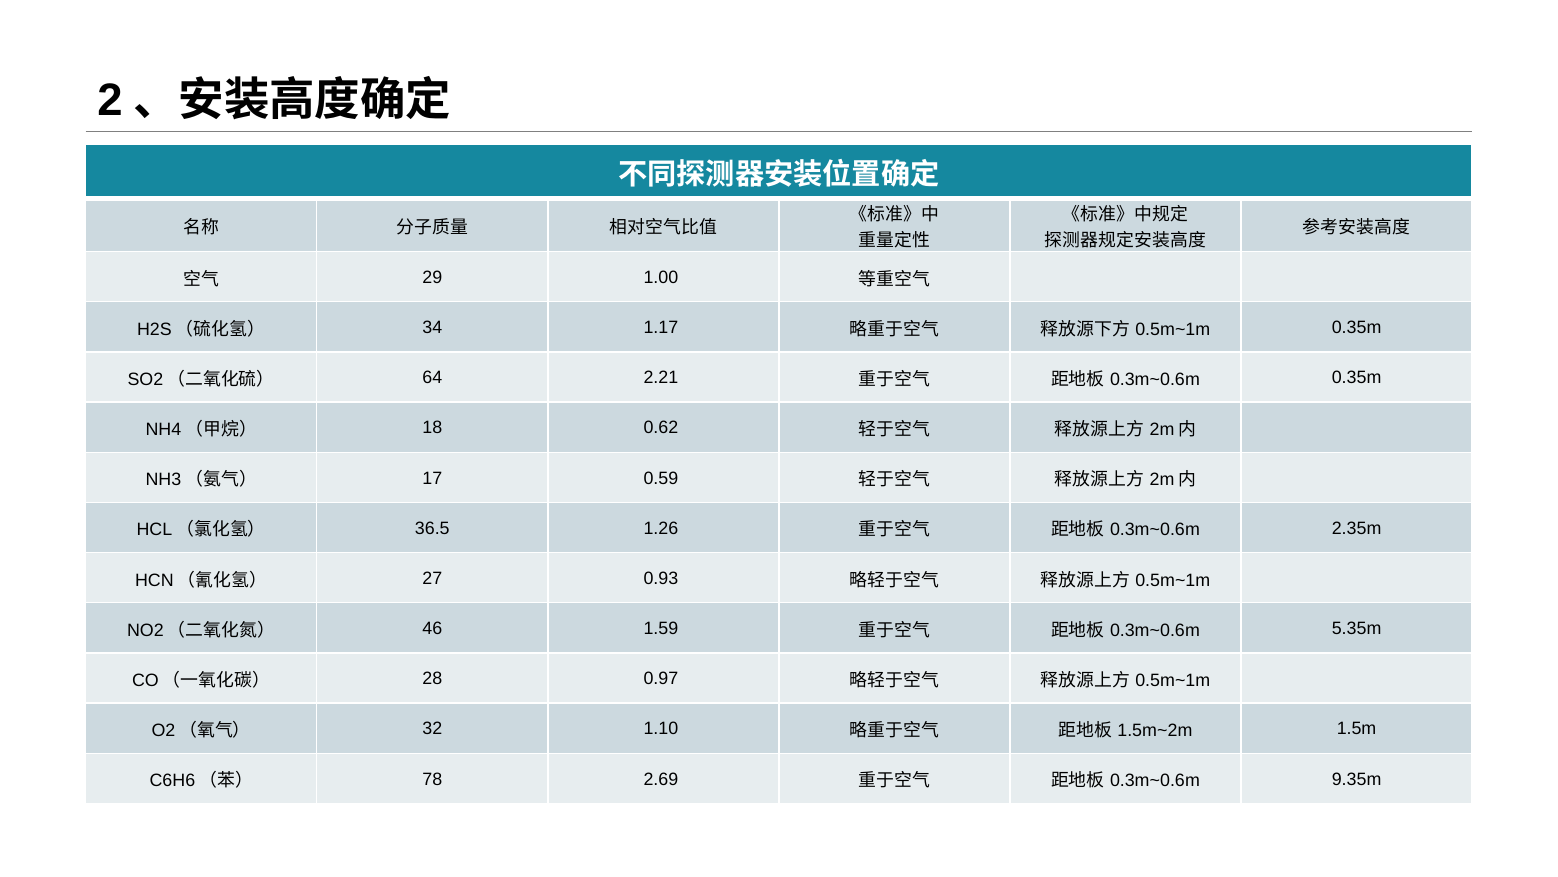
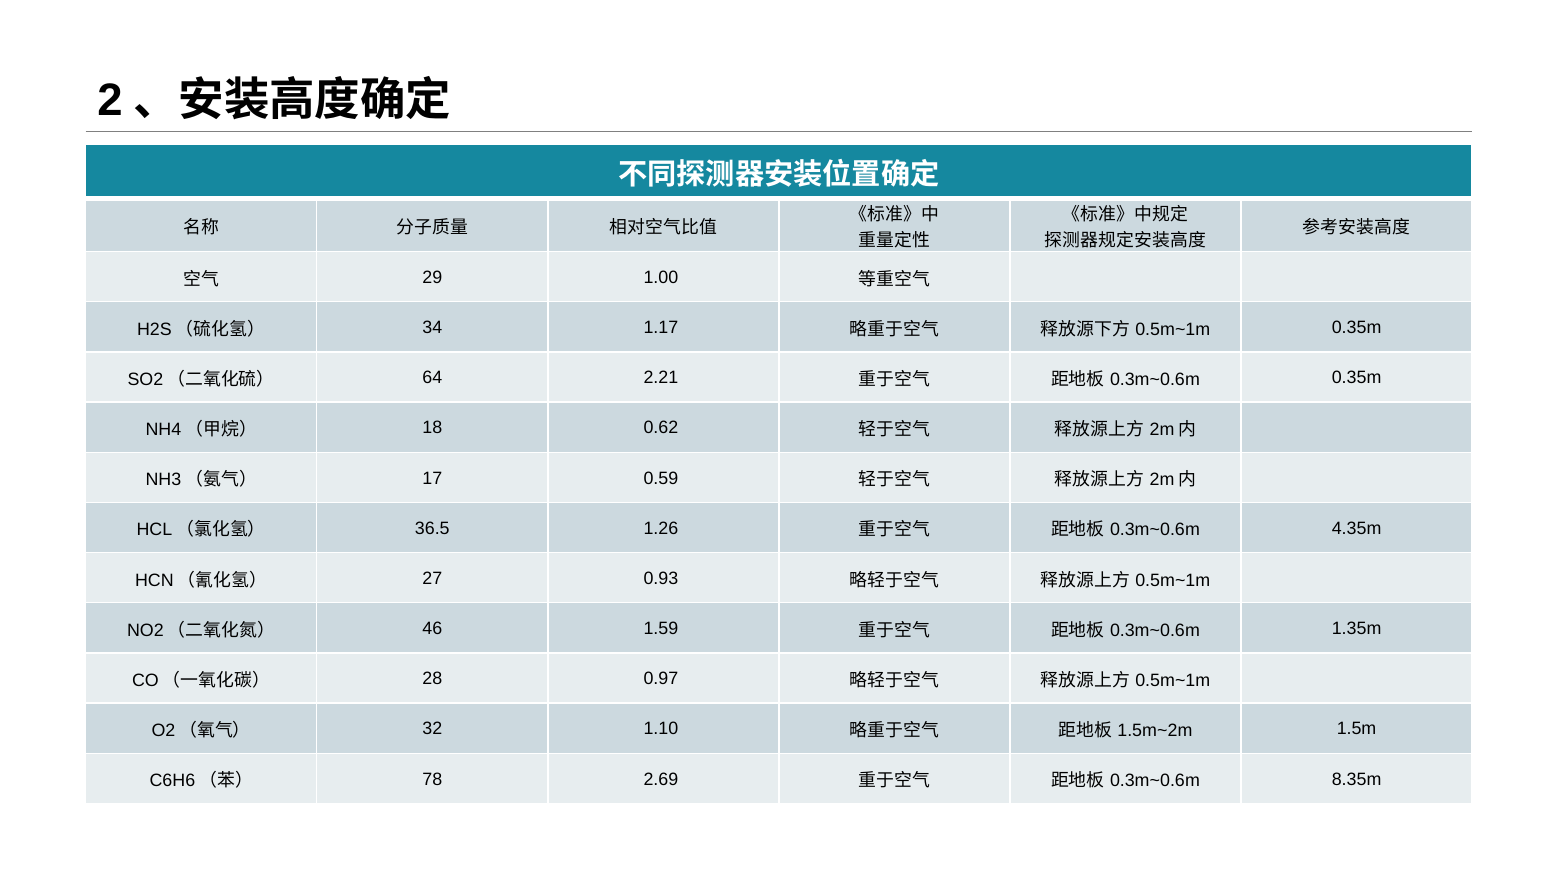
2.35m: 2.35m -> 4.35m
5.35m: 5.35m -> 1.35m
9.35m: 9.35m -> 8.35m
